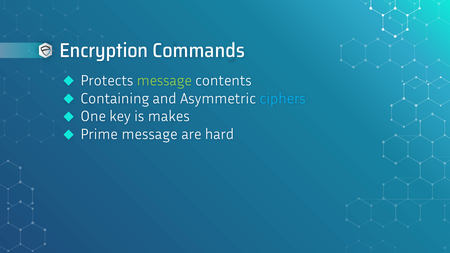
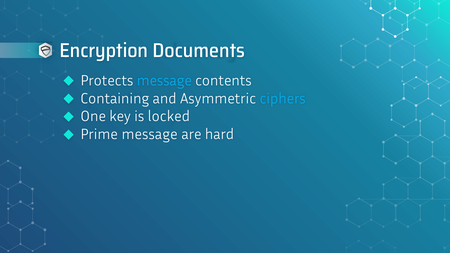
Commands: Commands -> Documents
message at (164, 80) colour: light green -> light blue
makes: makes -> locked
